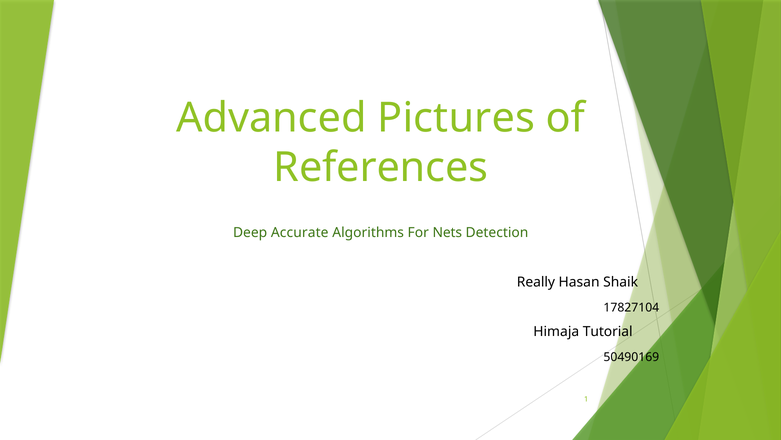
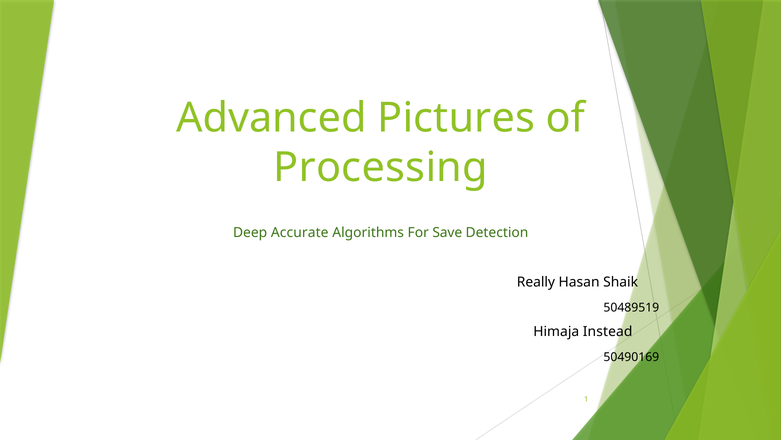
References: References -> Processing
Nets: Nets -> Save
17827104: 17827104 -> 50489519
Tutorial: Tutorial -> Instead
